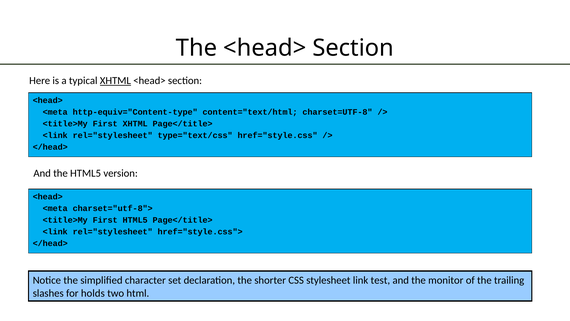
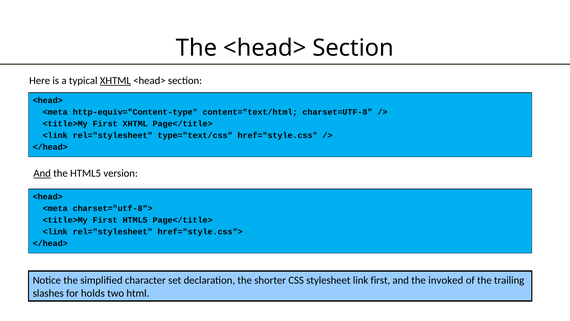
And at (42, 173) underline: none -> present
link test: test -> first
monitor: monitor -> invoked
